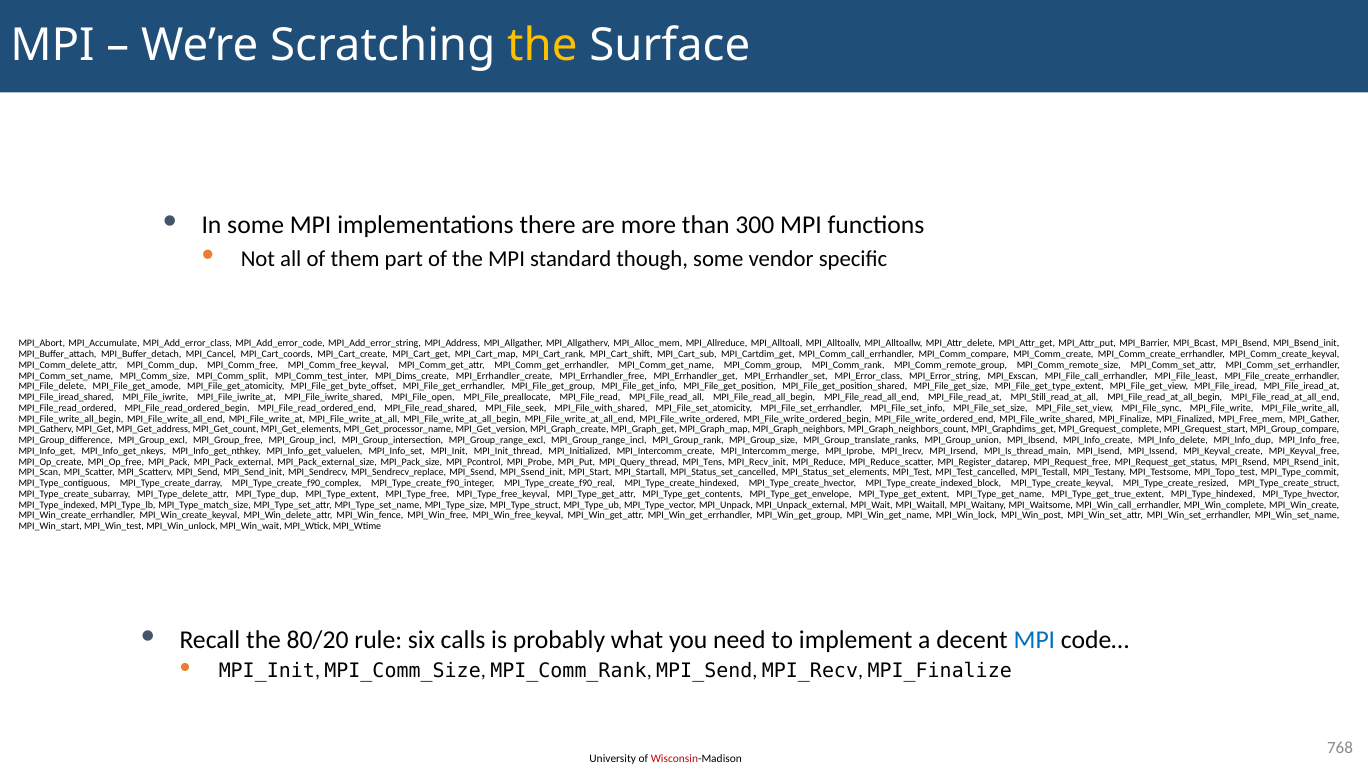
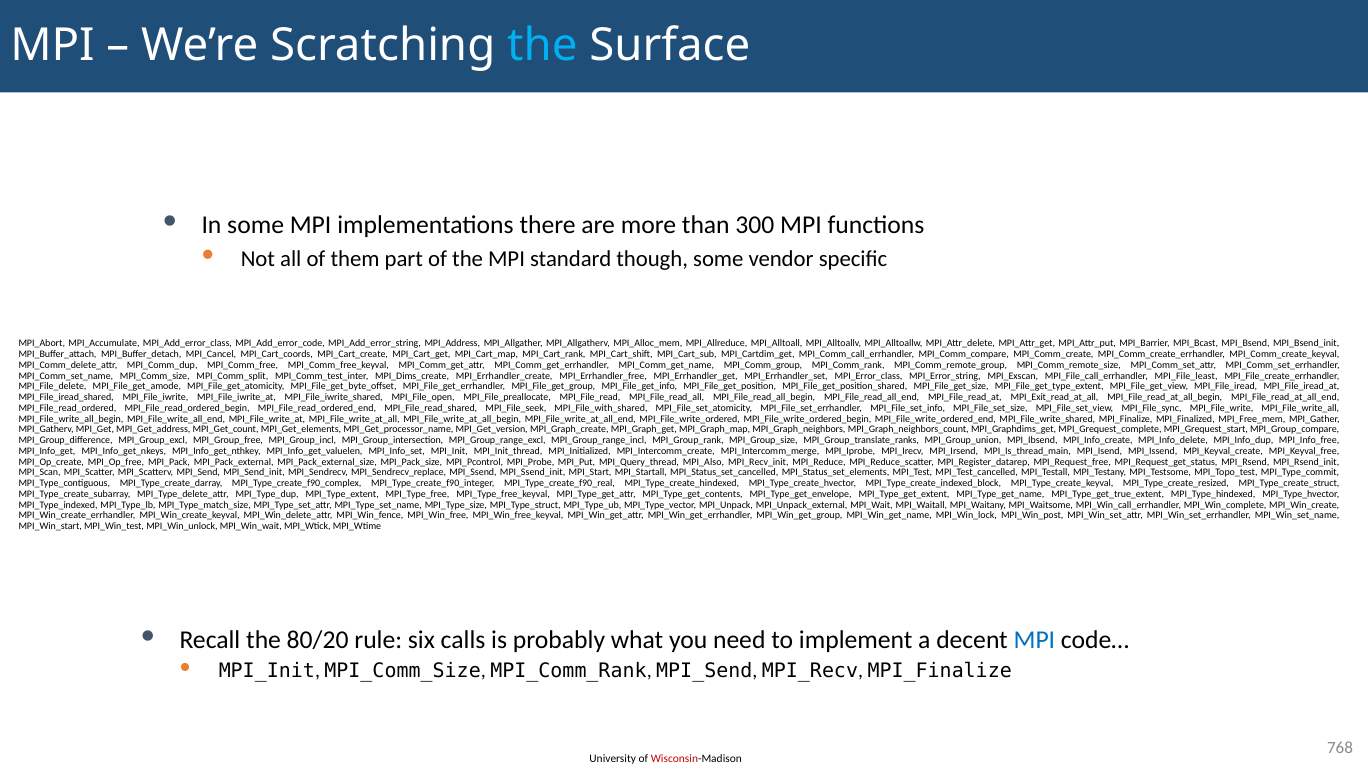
the at (542, 46) colour: yellow -> light blue
MPI_Still_read_at_all: MPI_Still_read_at_all -> MPI_Exit_read_at_all
MPI_Tens: MPI_Tens -> MPI_Also
